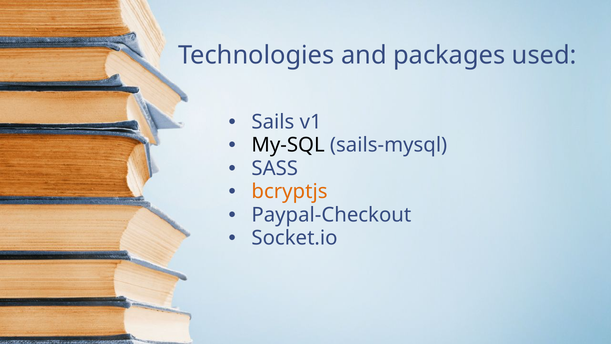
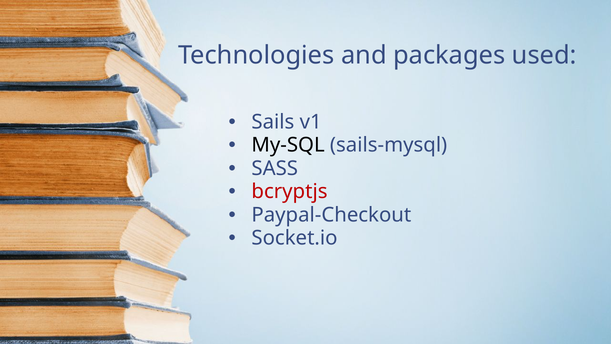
bcryptjs colour: orange -> red
